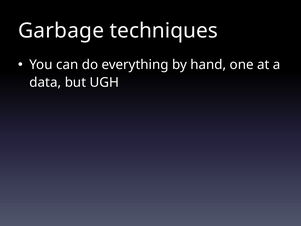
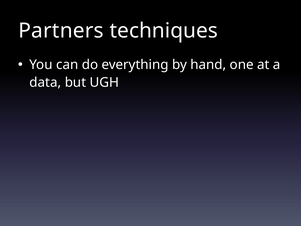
Garbage: Garbage -> Partners
